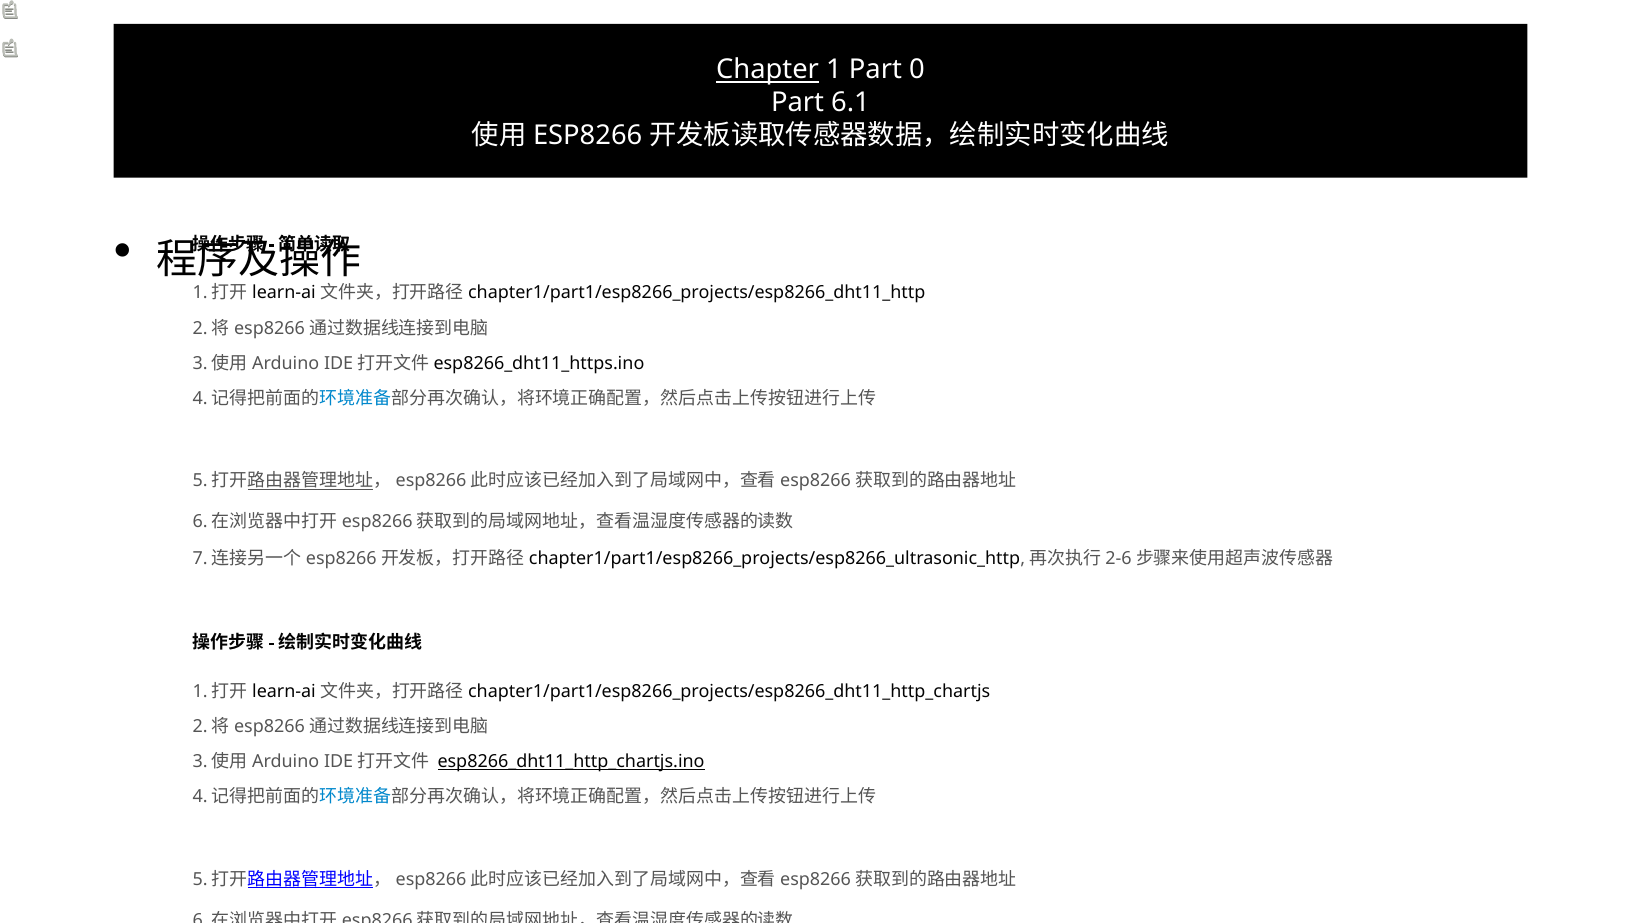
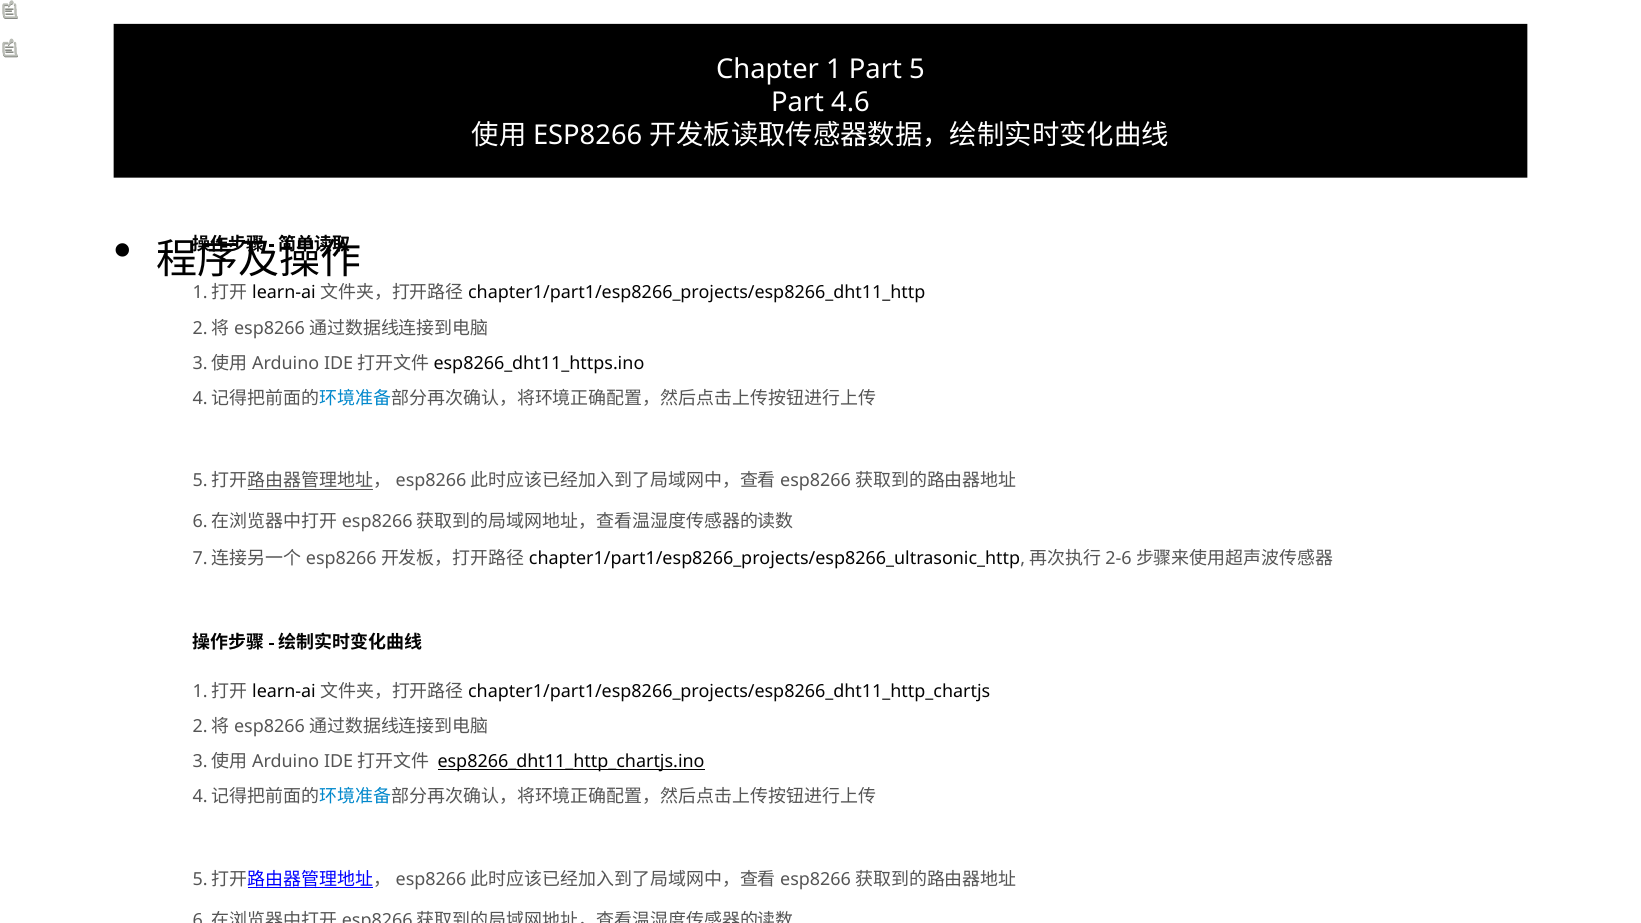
Chapter underline: present -> none
Part 0: 0 -> 5
6.1: 6.1 -> 4.6
